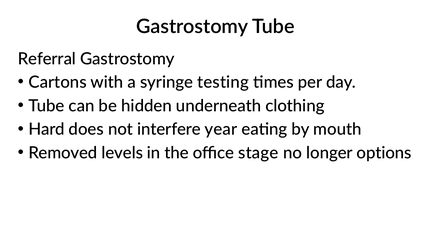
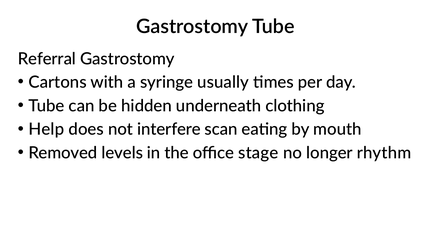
testing: testing -> usually
Hard: Hard -> Help
year: year -> scan
options: options -> rhythm
